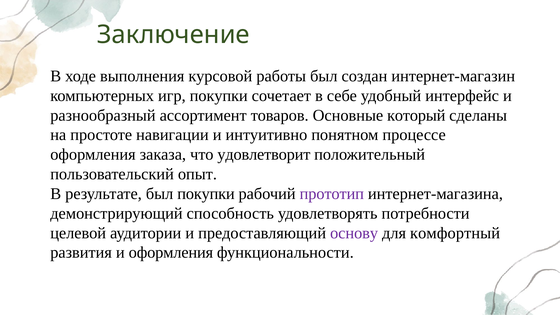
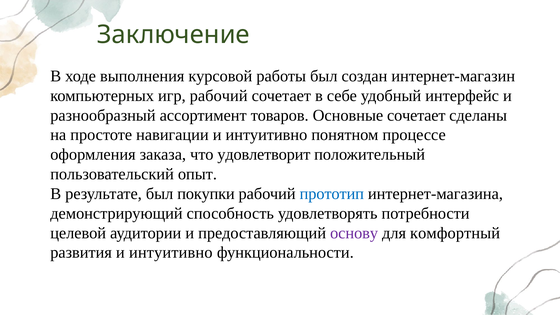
игр покупки: покупки -> рабочий
Основные который: который -> сочетает
прототип colour: purple -> blue
развития и оформления: оформления -> интуитивно
